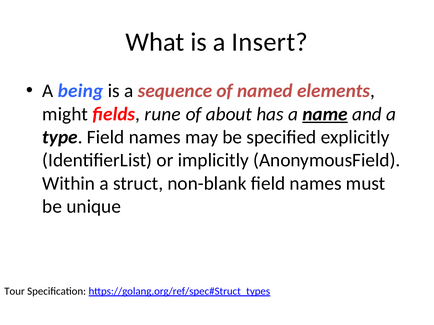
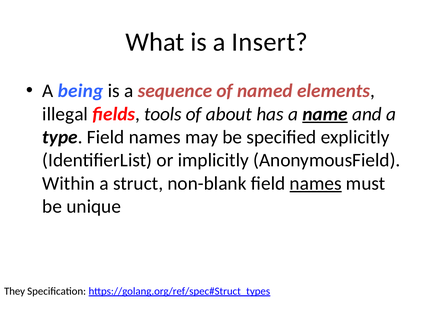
might: might -> illegal
rune: rune -> tools
names at (316, 184) underline: none -> present
Tour: Tour -> They
